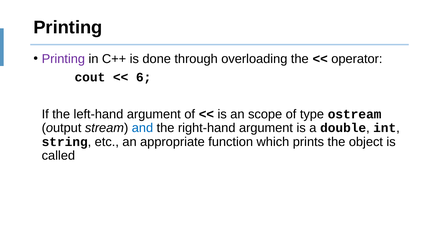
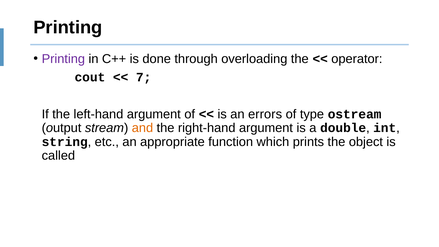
6: 6 -> 7
scope: scope -> errors
and colour: blue -> orange
